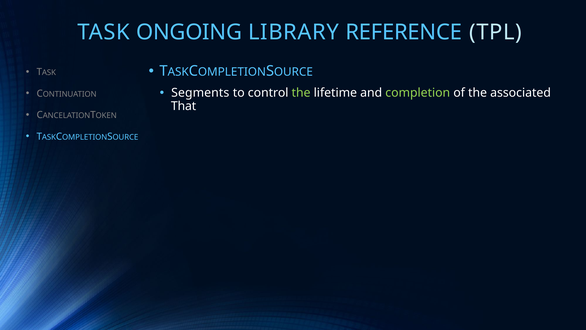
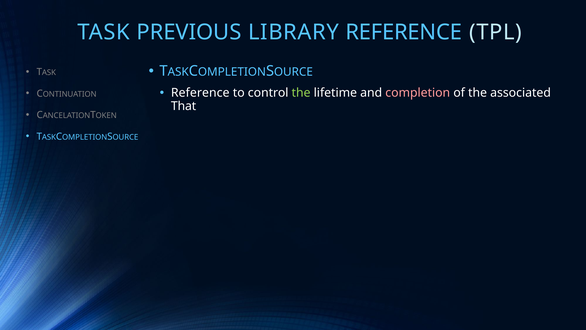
ONGOING: ONGOING -> PREVIOUS
Segments at (200, 93): Segments -> Reference
completion colour: light green -> pink
